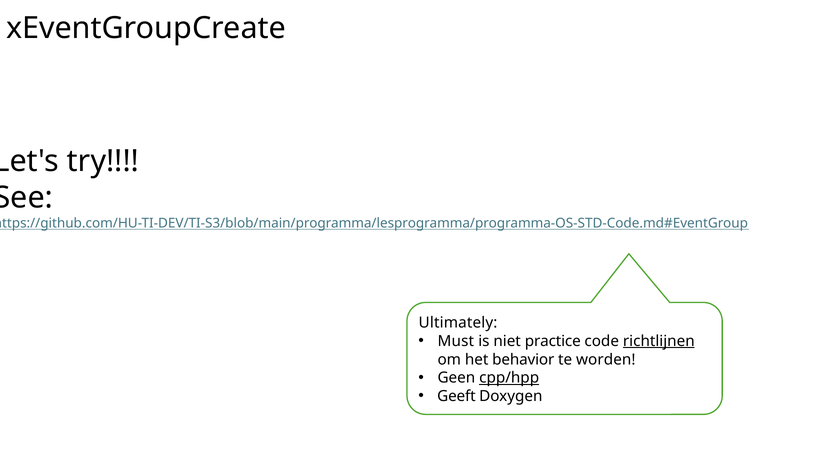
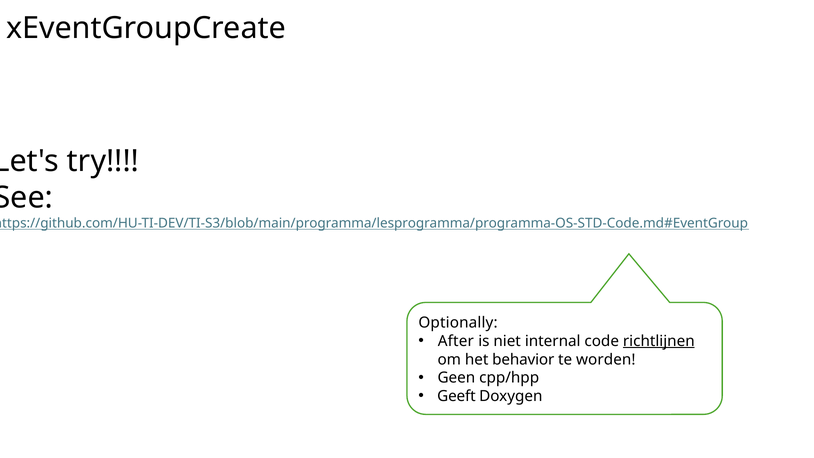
Ultimately: Ultimately -> Optionally
Must: Must -> After
practice: practice -> internal
cpp/hpp underline: present -> none
